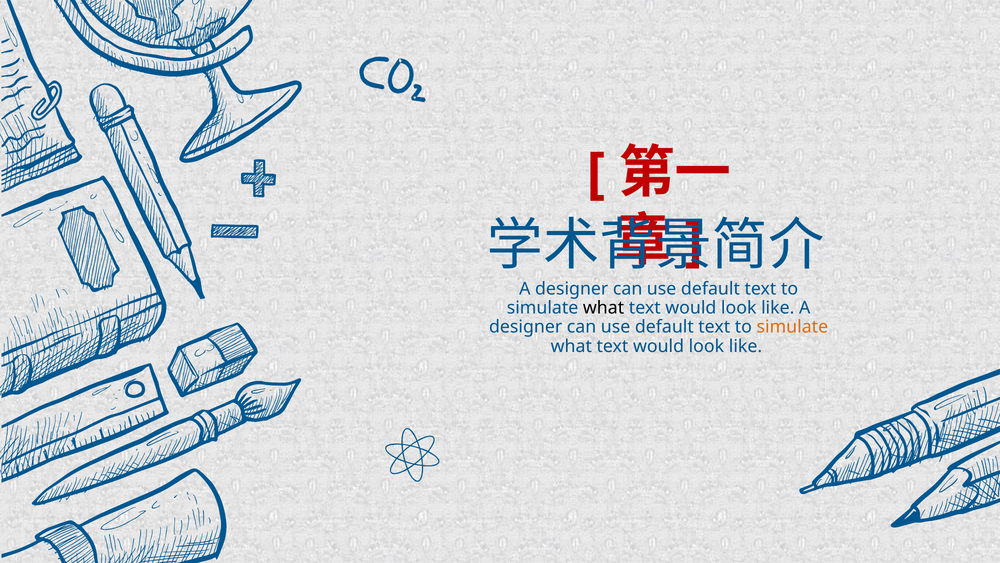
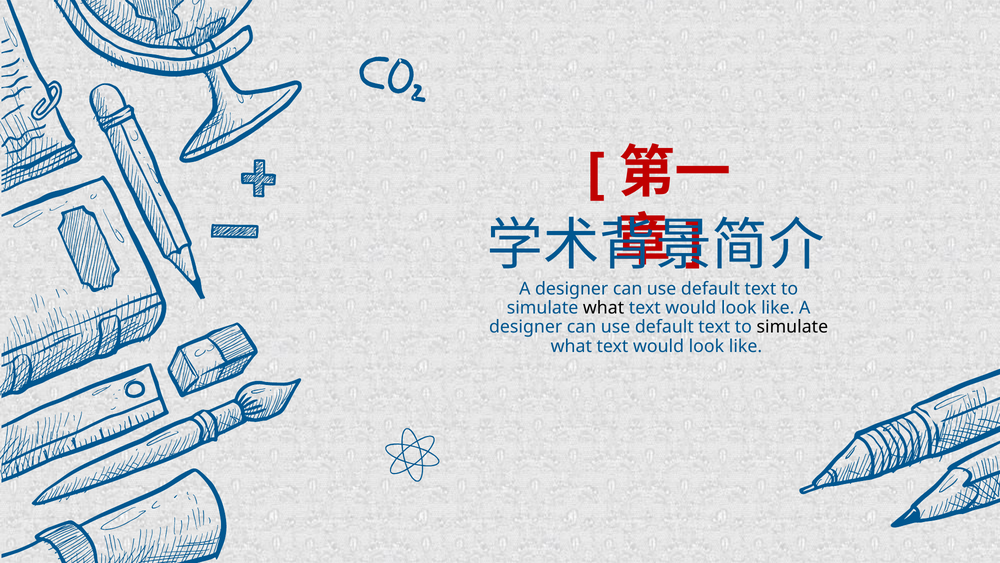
simulate at (792, 327) colour: orange -> black
